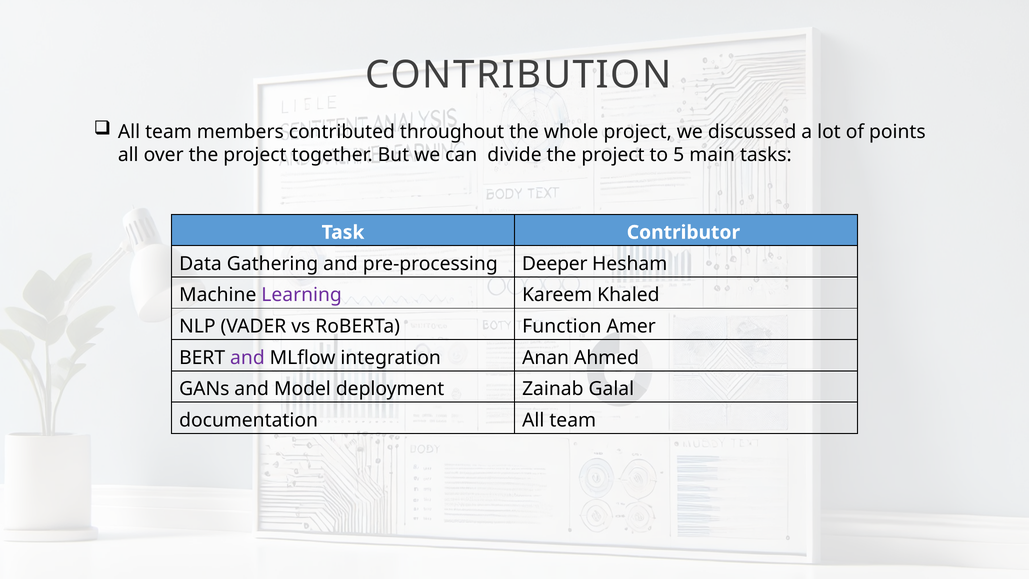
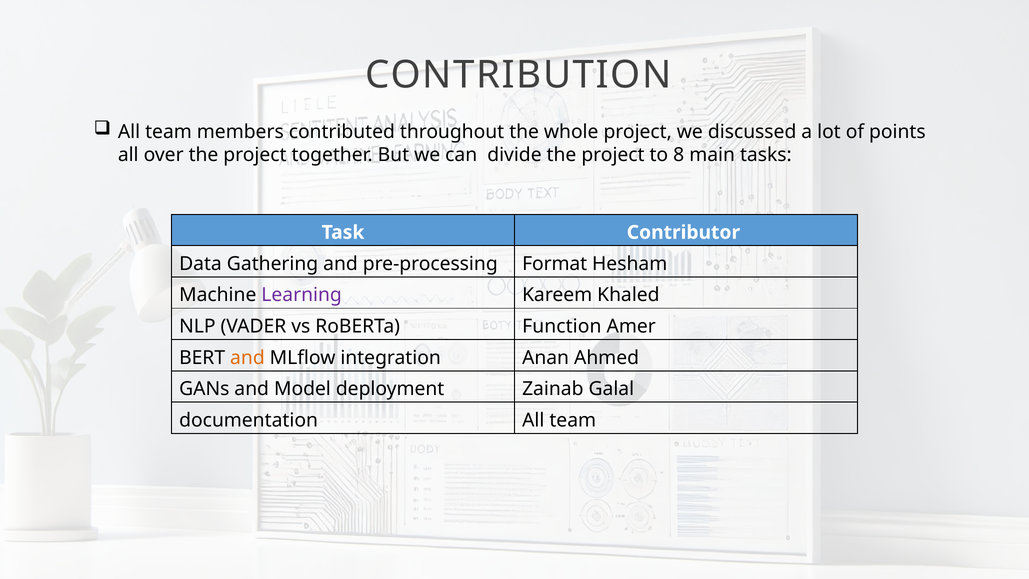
5: 5 -> 8
Deeper: Deeper -> Format
and at (247, 358) colour: purple -> orange
